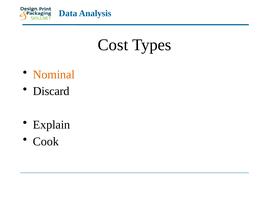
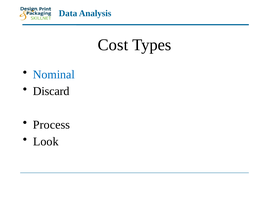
Nominal colour: orange -> blue
Explain: Explain -> Process
Cook: Cook -> Look
